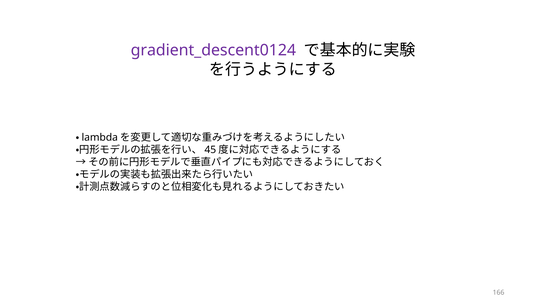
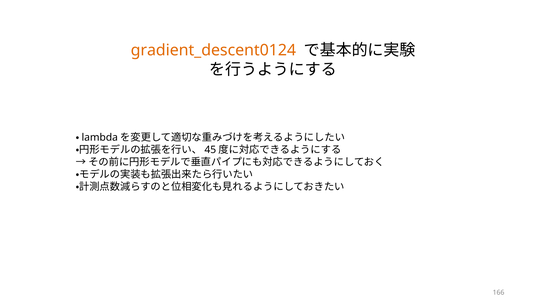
gradient_descent0124 colour: purple -> orange
